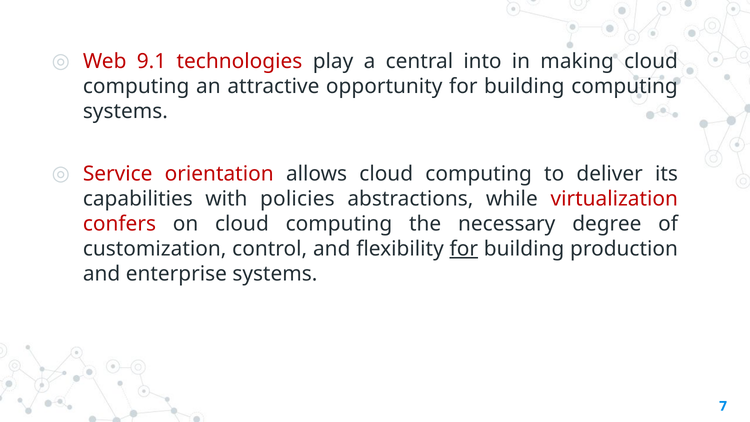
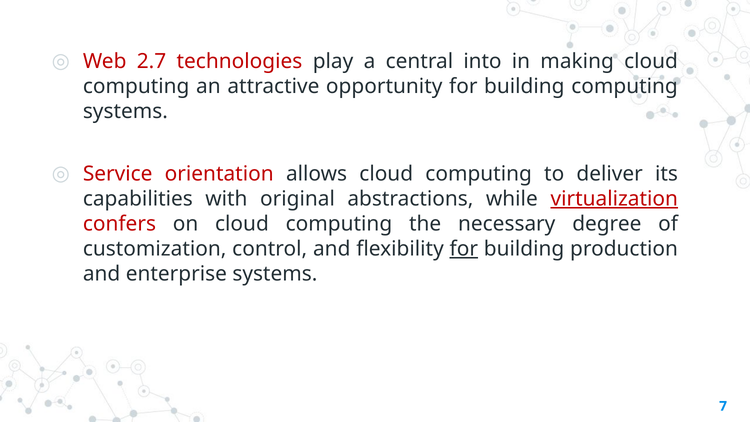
9.1: 9.1 -> 2.7
policies: policies -> original
virtualization underline: none -> present
